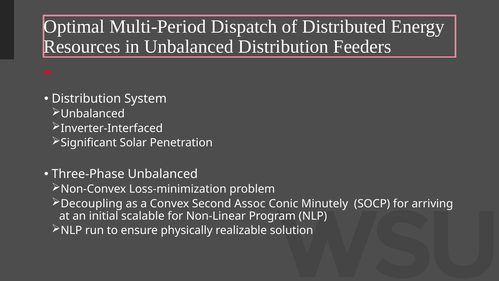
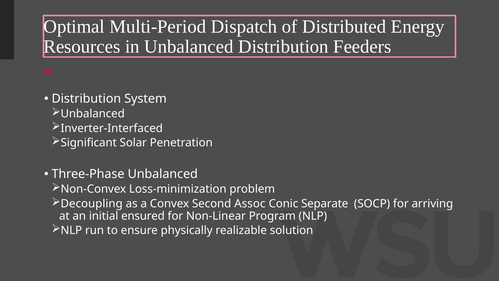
Minutely: Minutely -> Separate
scalable: scalable -> ensured
